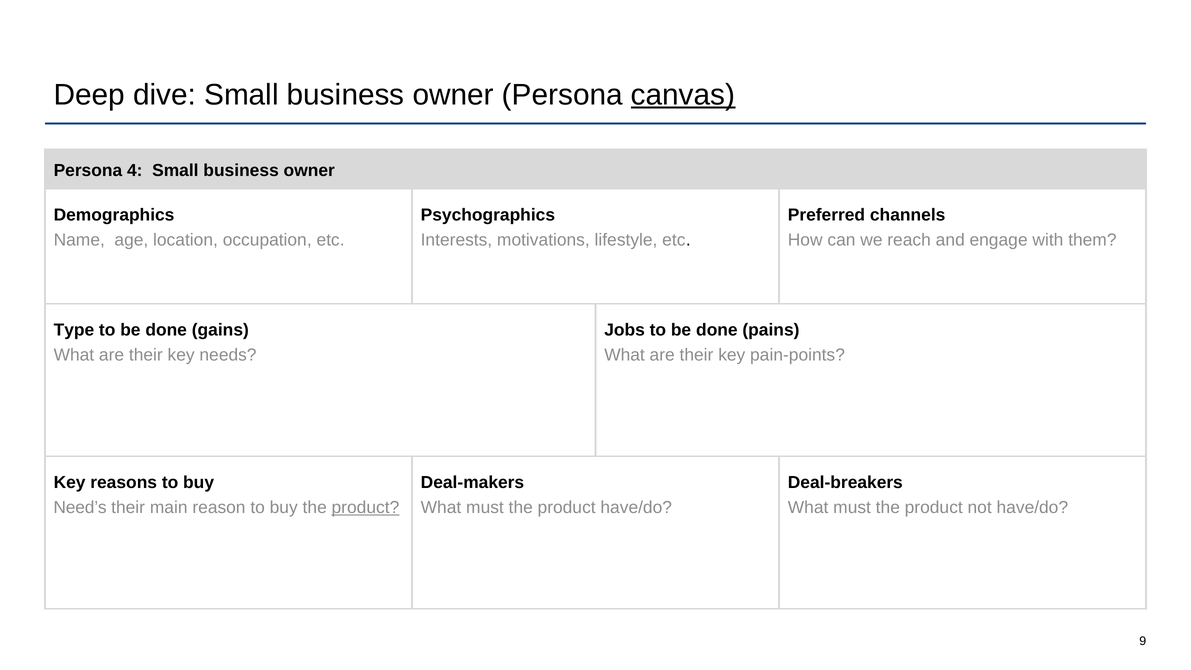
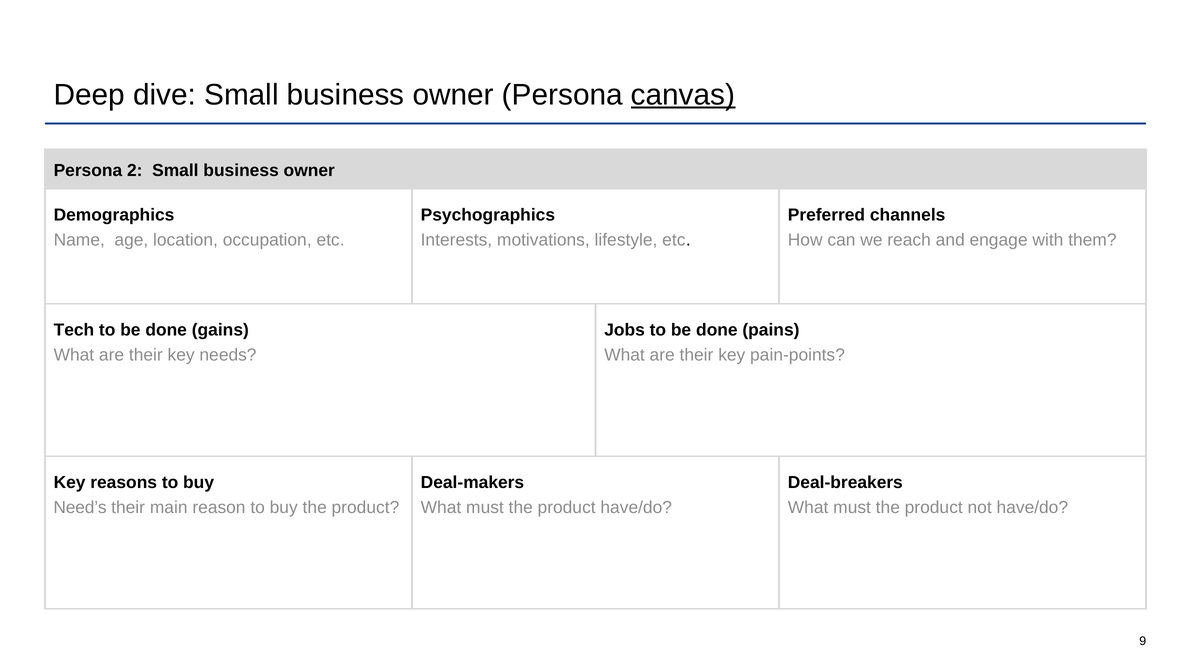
4: 4 -> 2
Type: Type -> Tech
product at (365, 508) underline: present -> none
